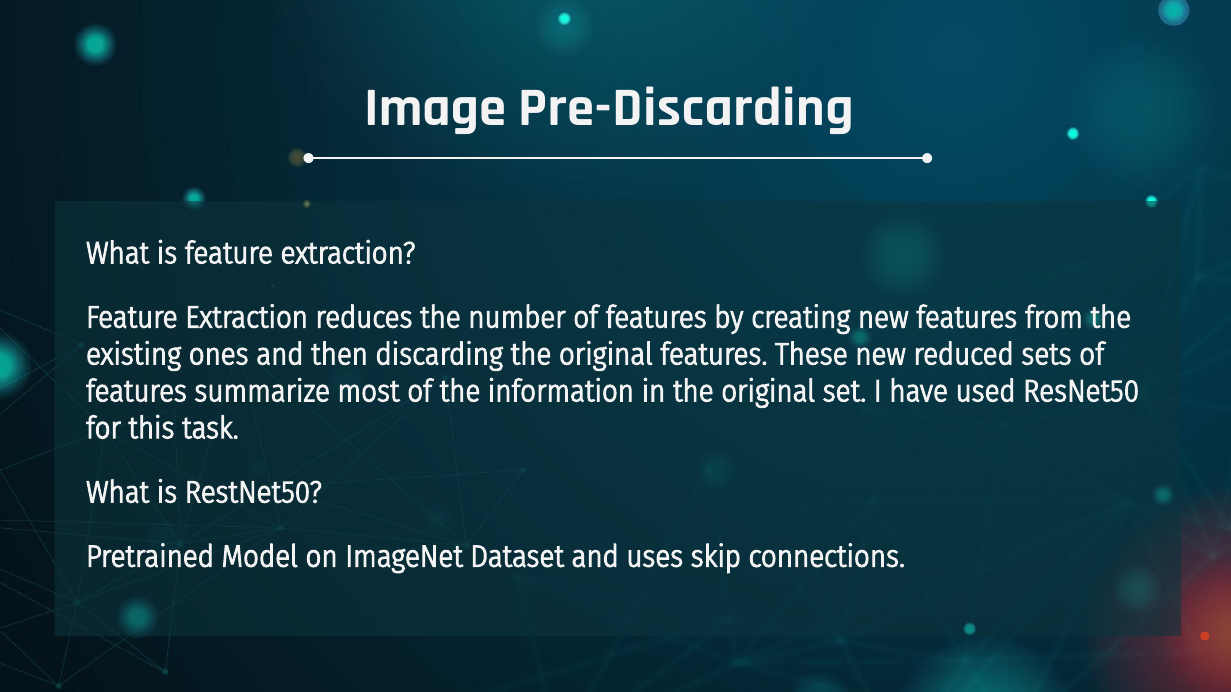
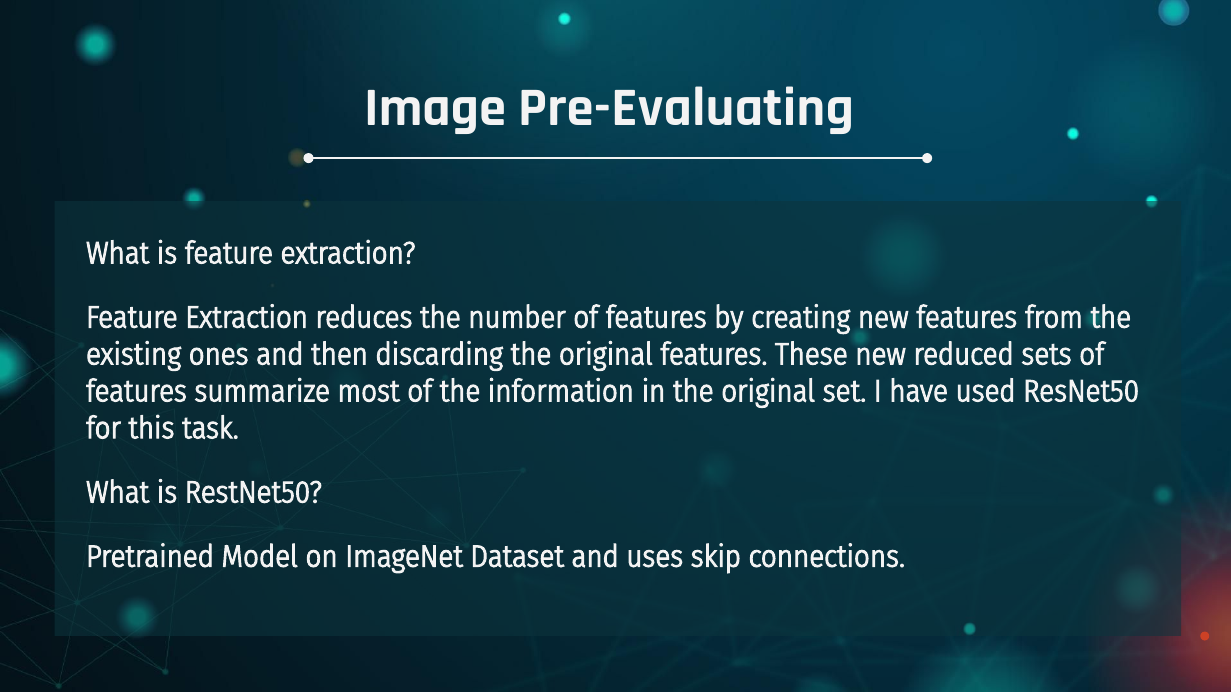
Pre-Discarding: Pre-Discarding -> Pre-Evaluating
